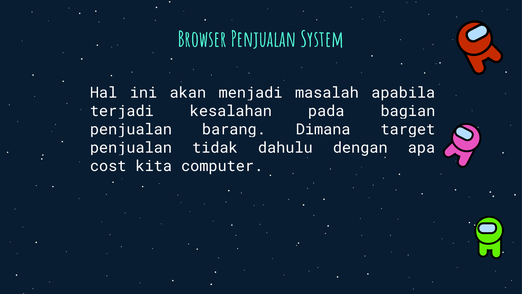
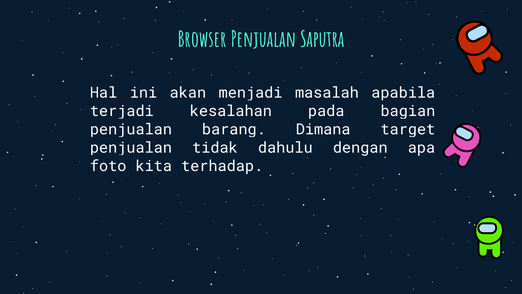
System: System -> Saputra
cost: cost -> foto
computer: computer -> terhadap
